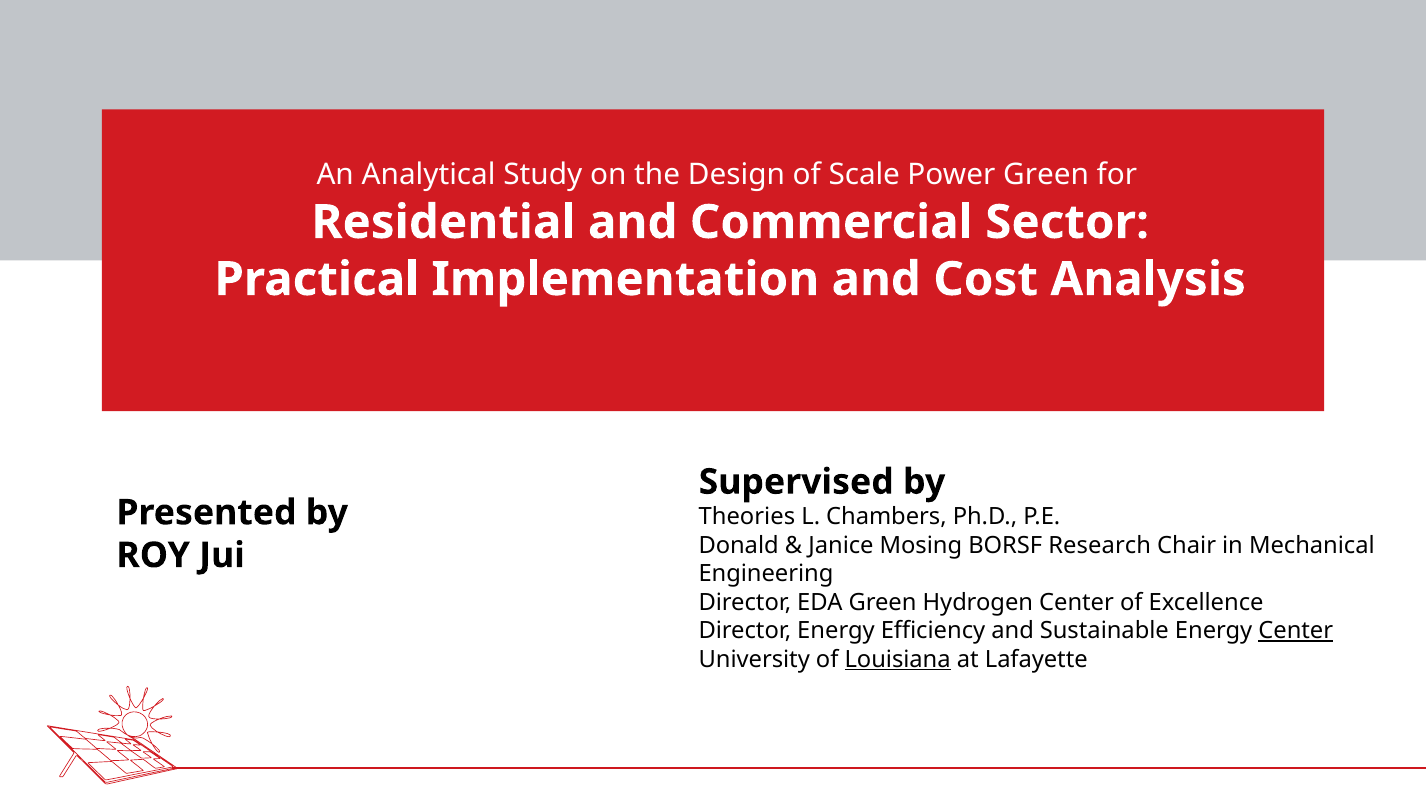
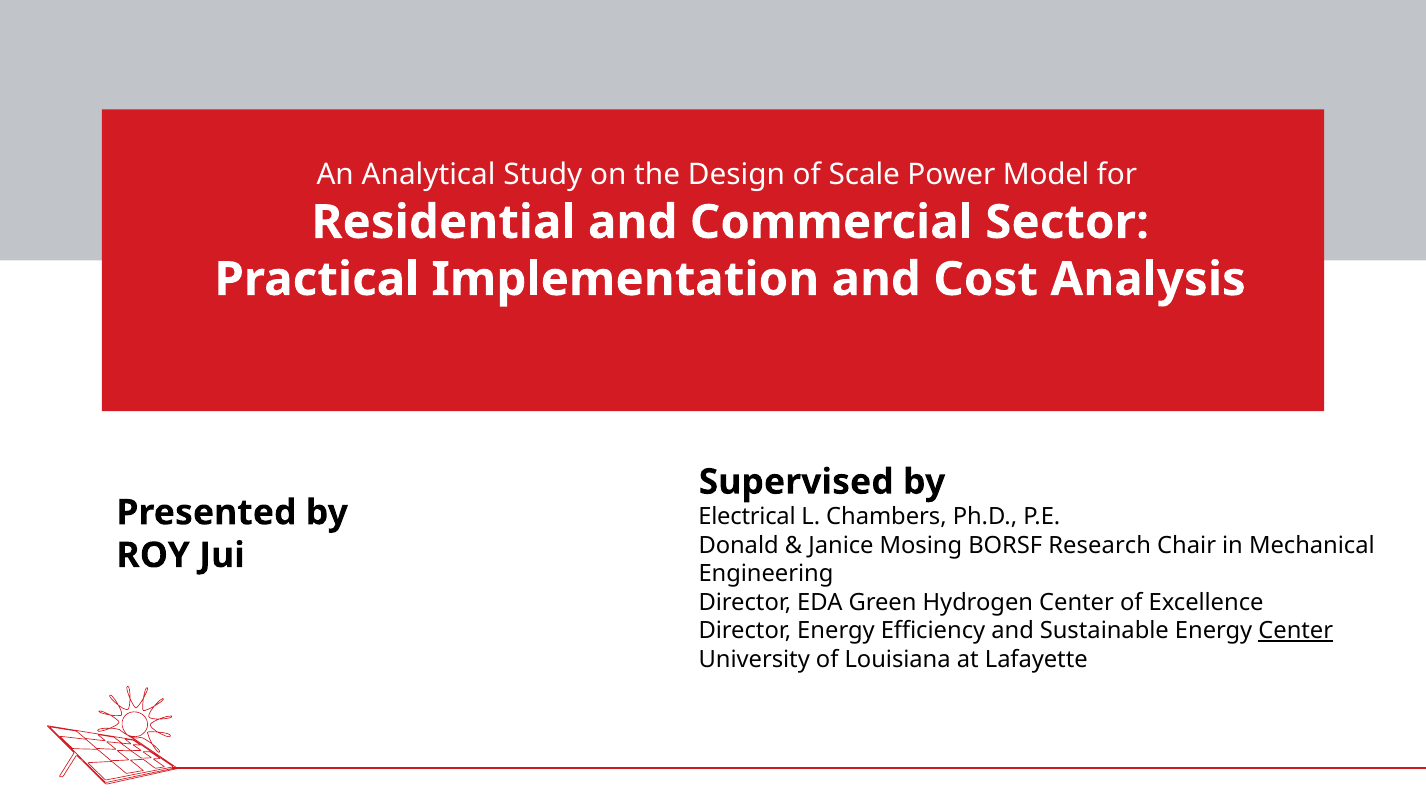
Power Green: Green -> Model
Theories: Theories -> Electrical
Louisiana underline: present -> none
